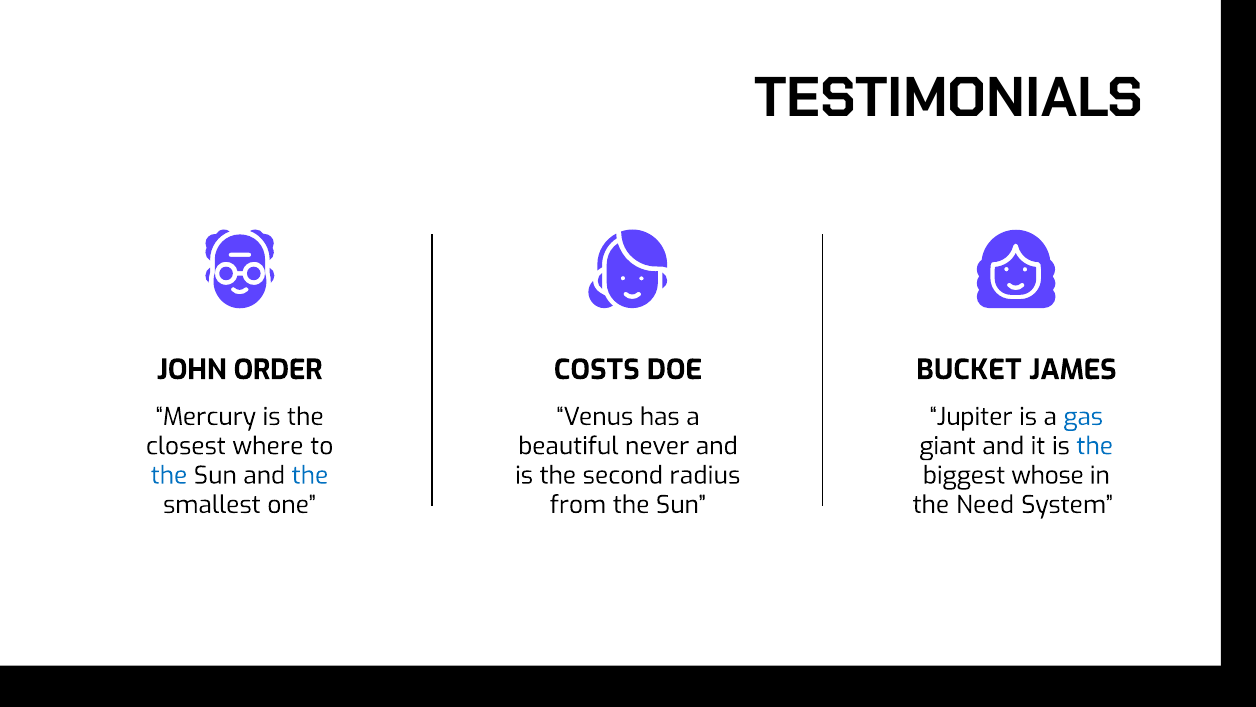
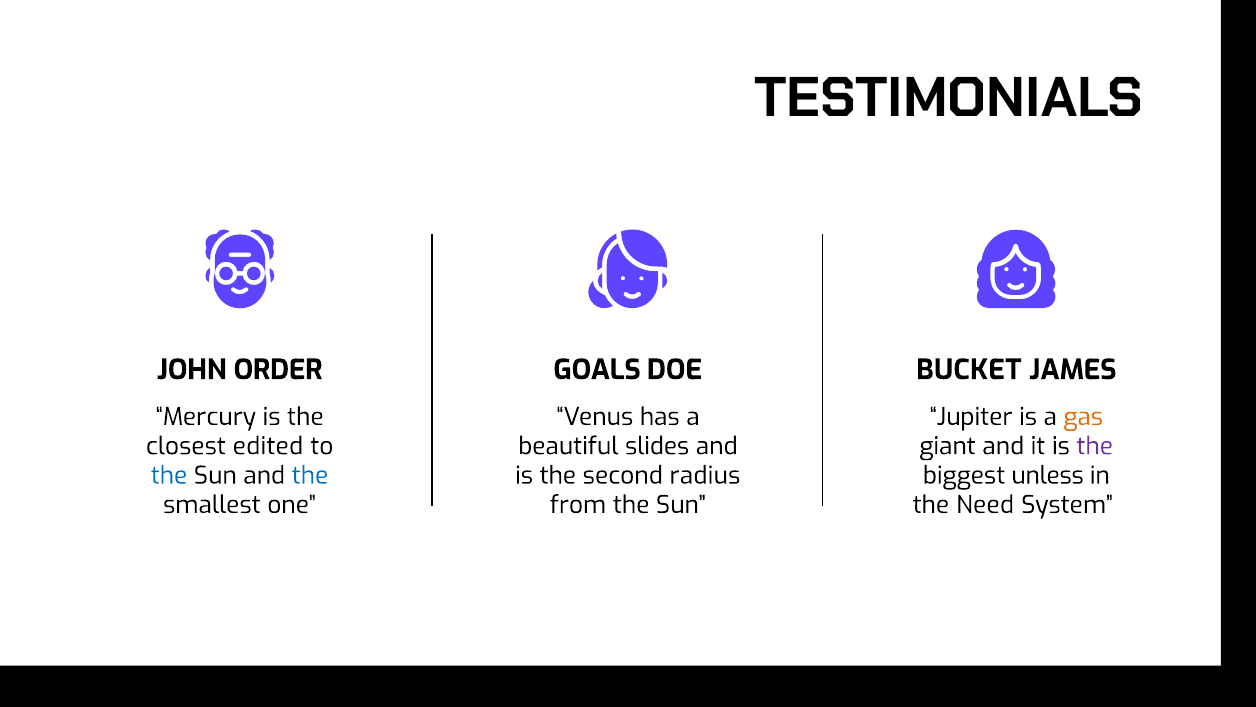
COSTS: COSTS -> GOALS
gas colour: blue -> orange
where: where -> edited
never: never -> slides
the at (1095, 446) colour: blue -> purple
whose: whose -> unless
